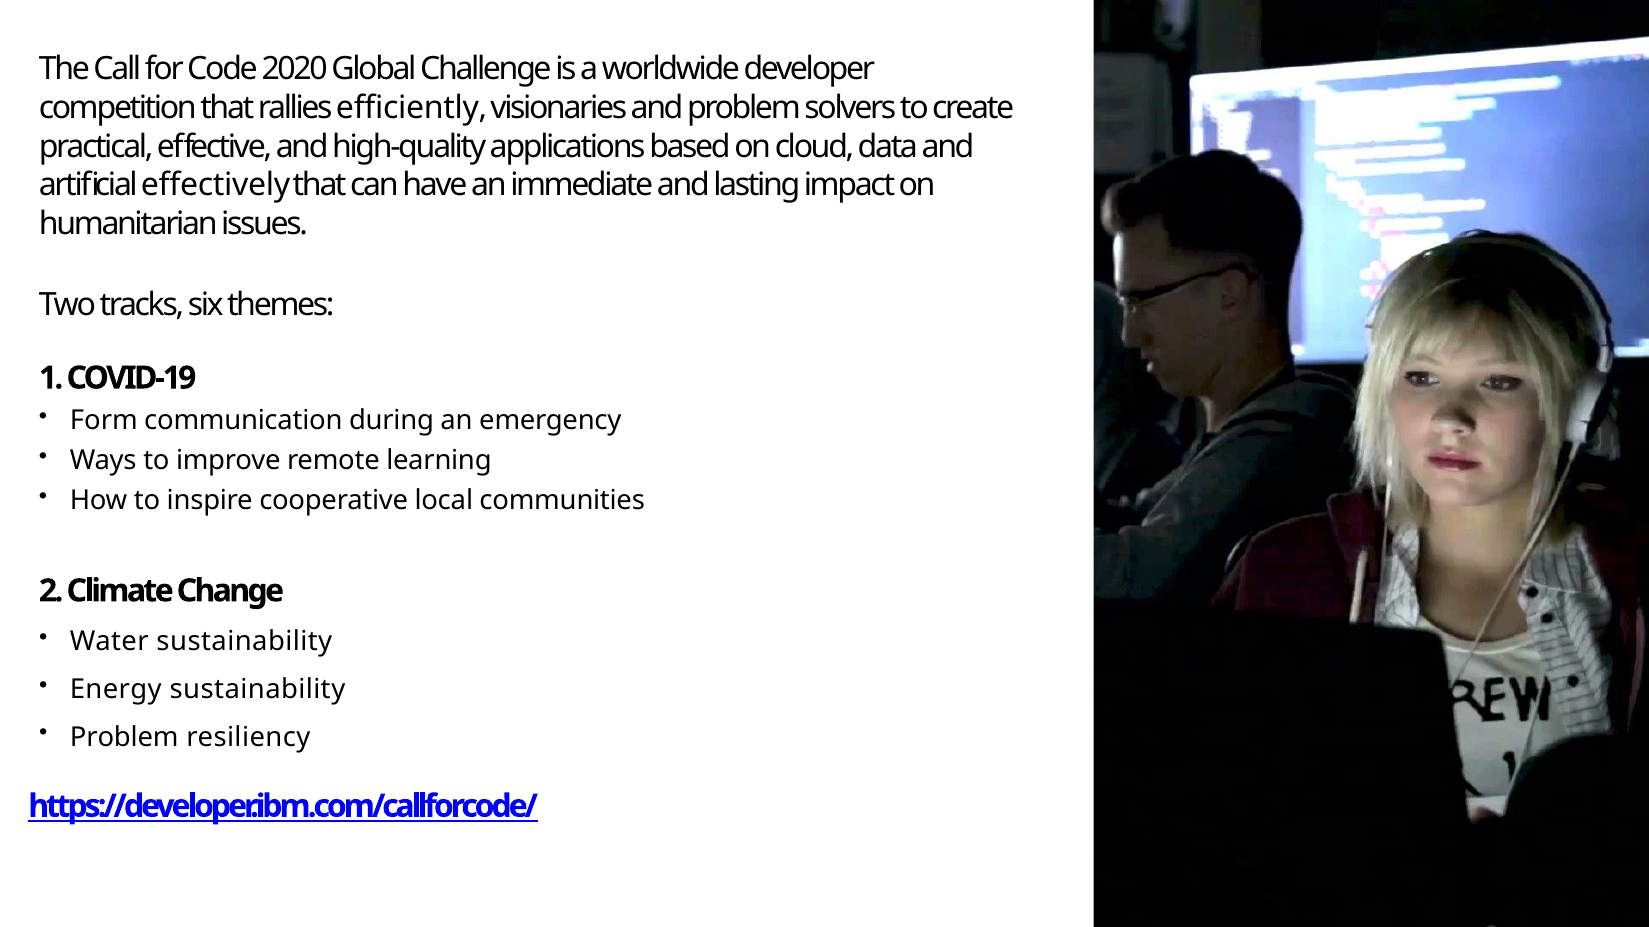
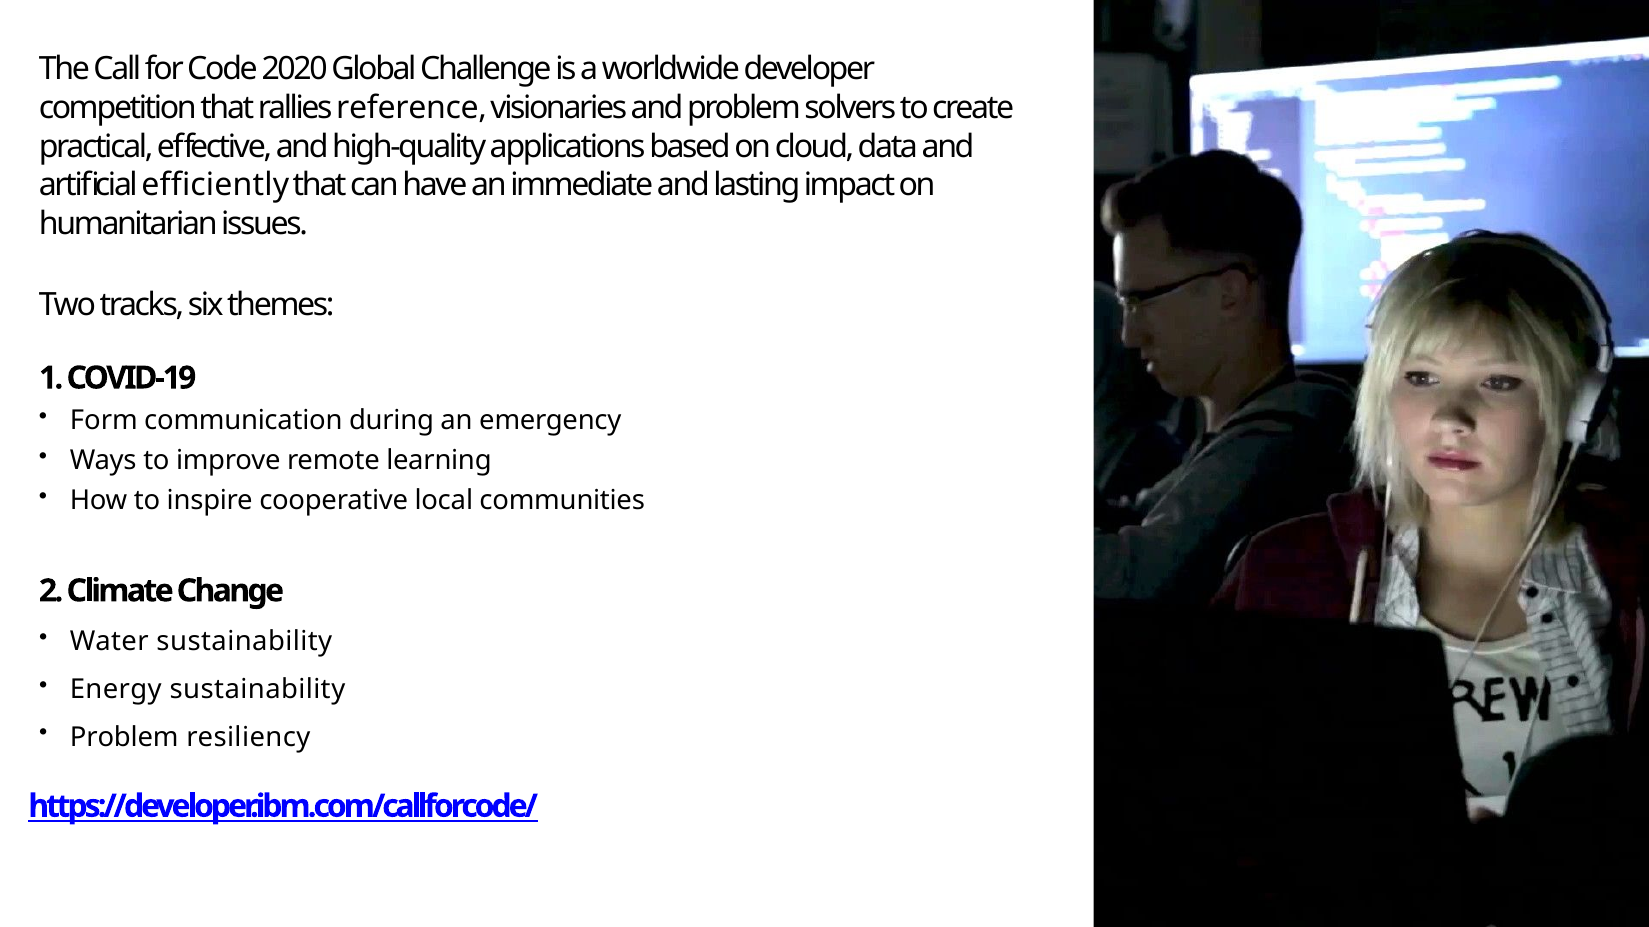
efficiently: efficiently -> reference
effectively: effectively -> efficiently
